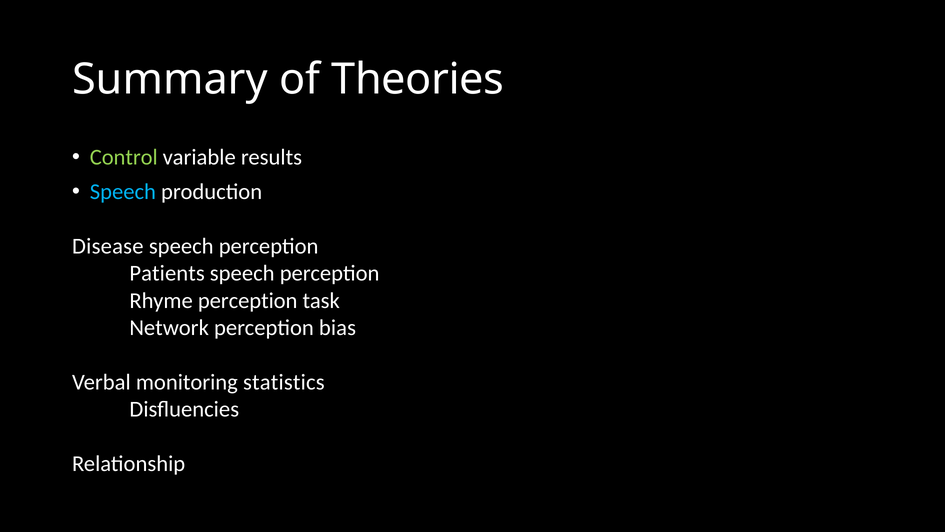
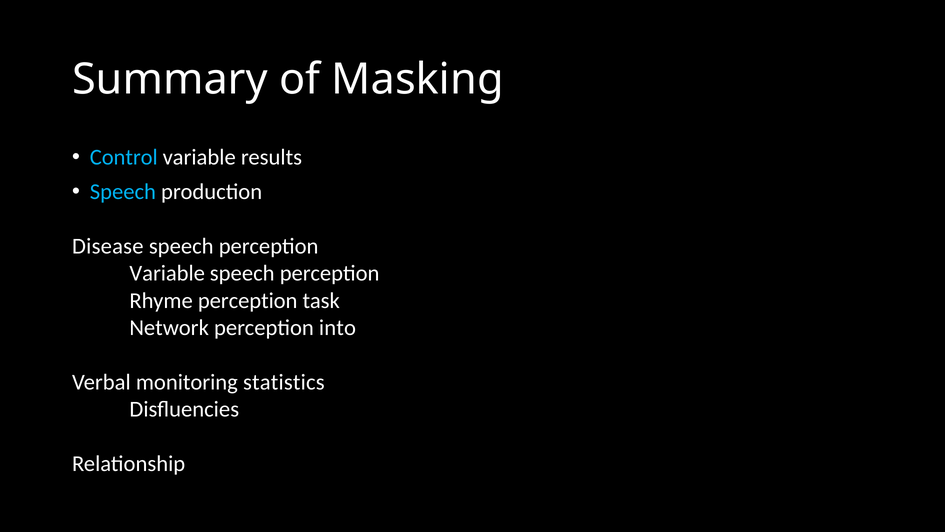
Theories: Theories -> Masking
Control colour: light green -> light blue
Patients at (167, 273): Patients -> Variable
bias: bias -> into
